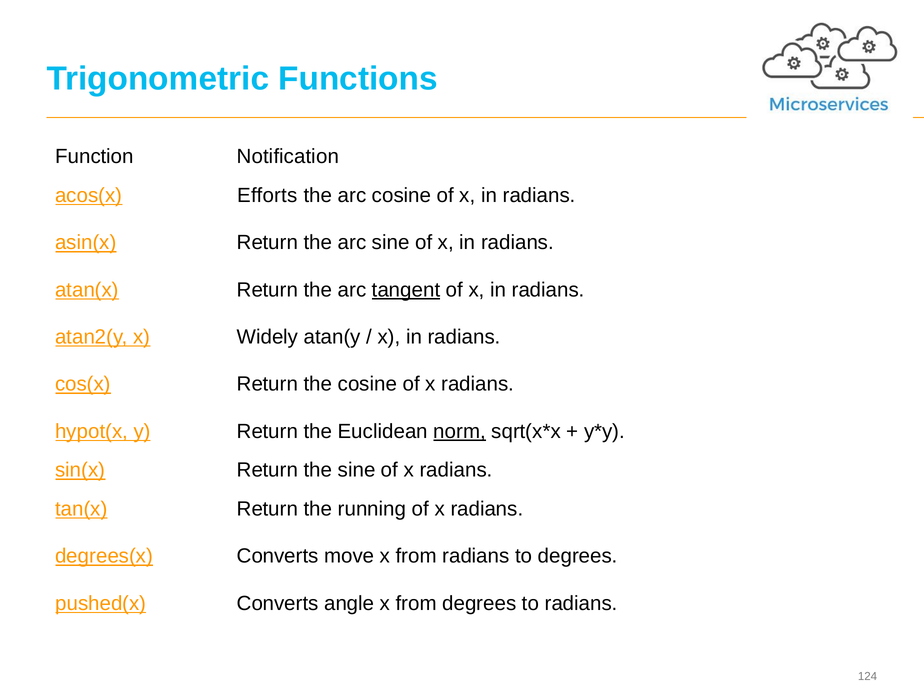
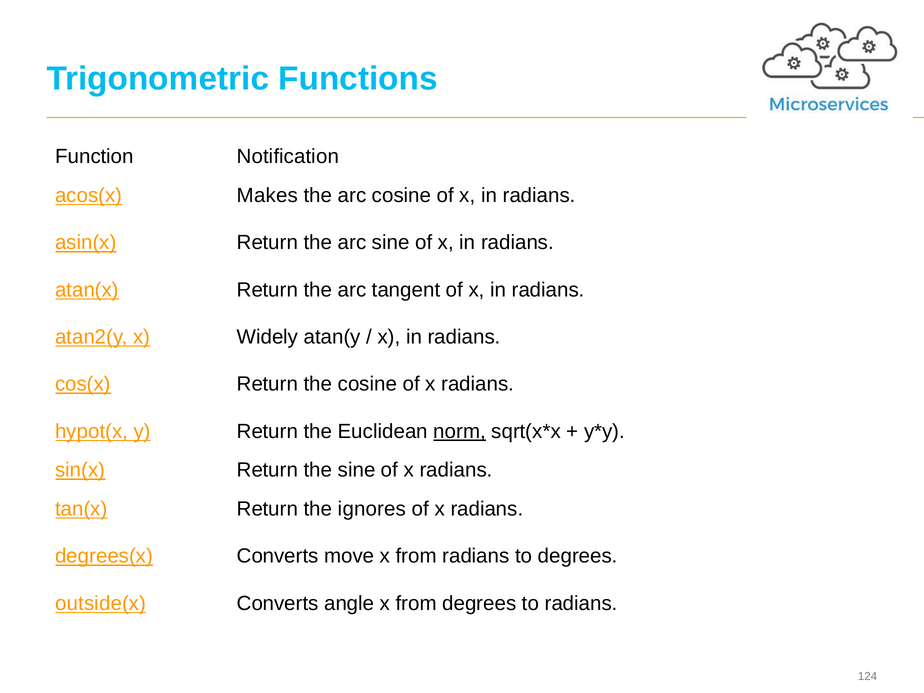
Efforts: Efforts -> Makes
tangent underline: present -> none
running: running -> ignores
pushed(x: pushed(x -> outside(x
